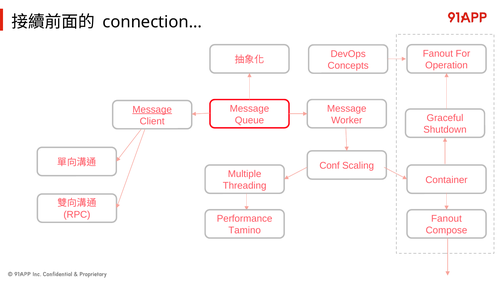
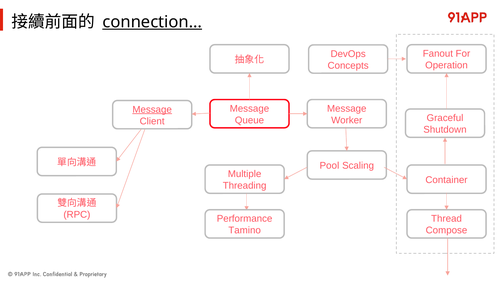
connection… underline: none -> present
Conf: Conf -> Pool
Fanout at (446, 218): Fanout -> Thread
